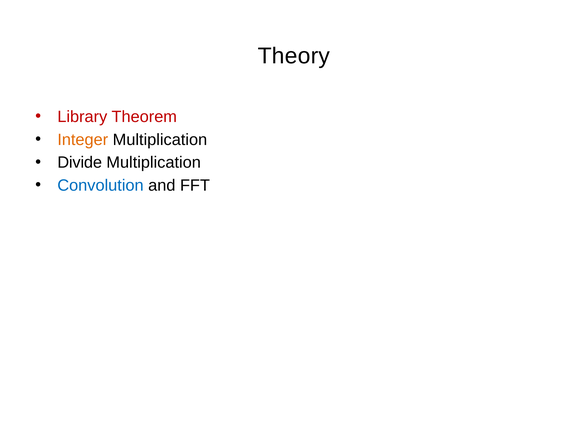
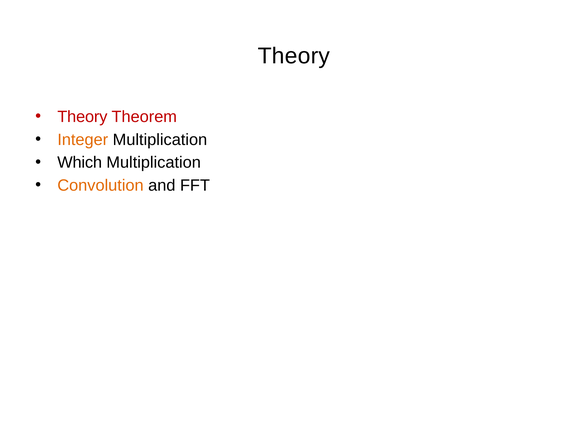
Library at (82, 117): Library -> Theory
Divide: Divide -> Which
Convolution colour: blue -> orange
